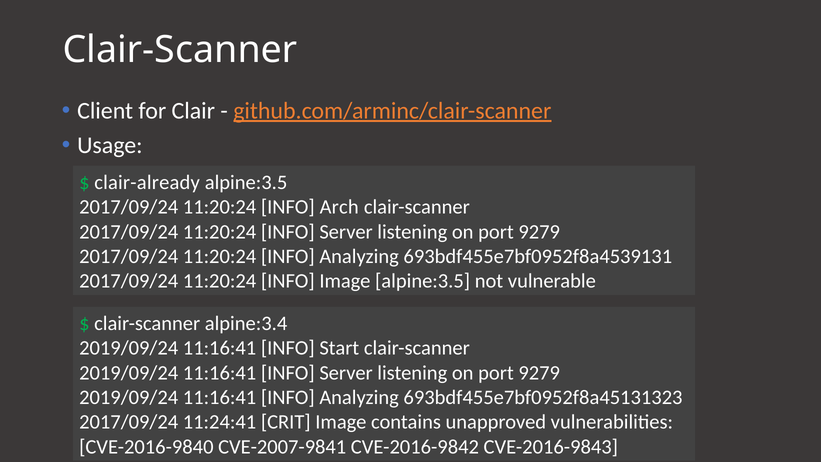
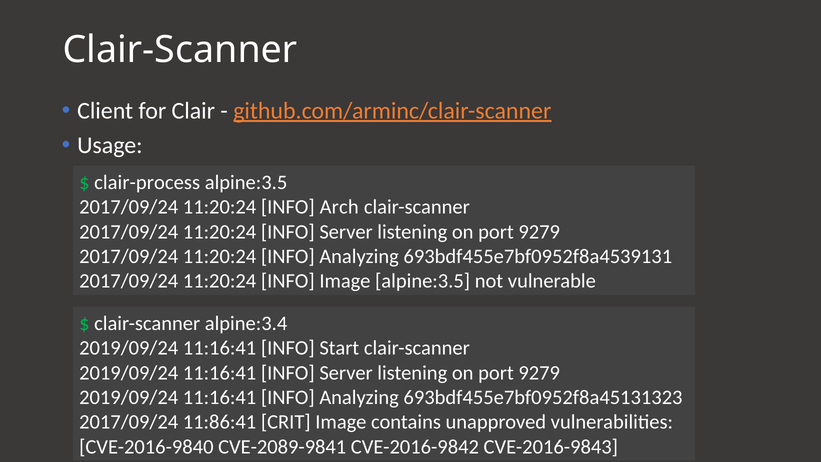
clair-already: clair-already -> clair-process
11:24:41: 11:24:41 -> 11:86:41
CVE-2007-9841: CVE-2007-9841 -> CVE-2089-9841
